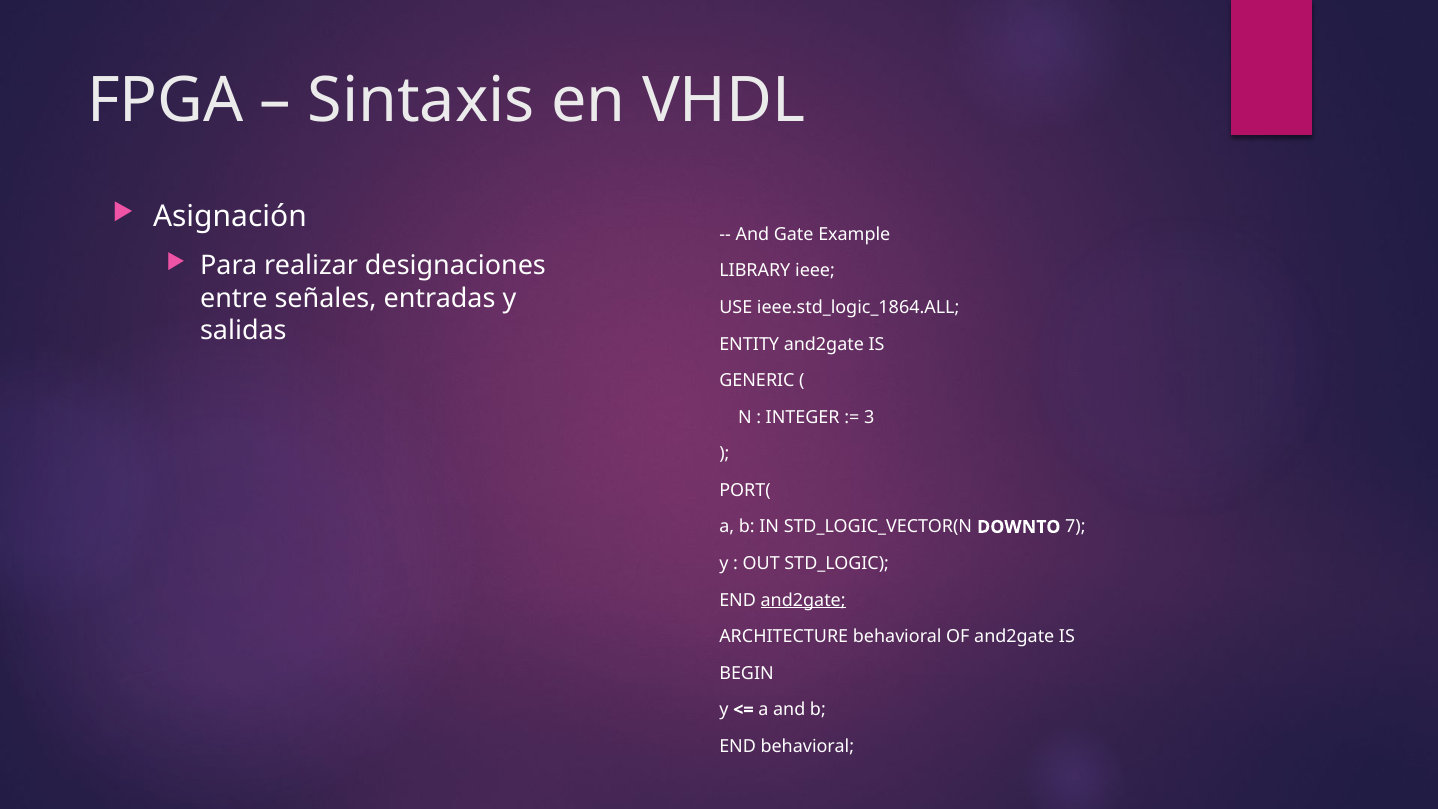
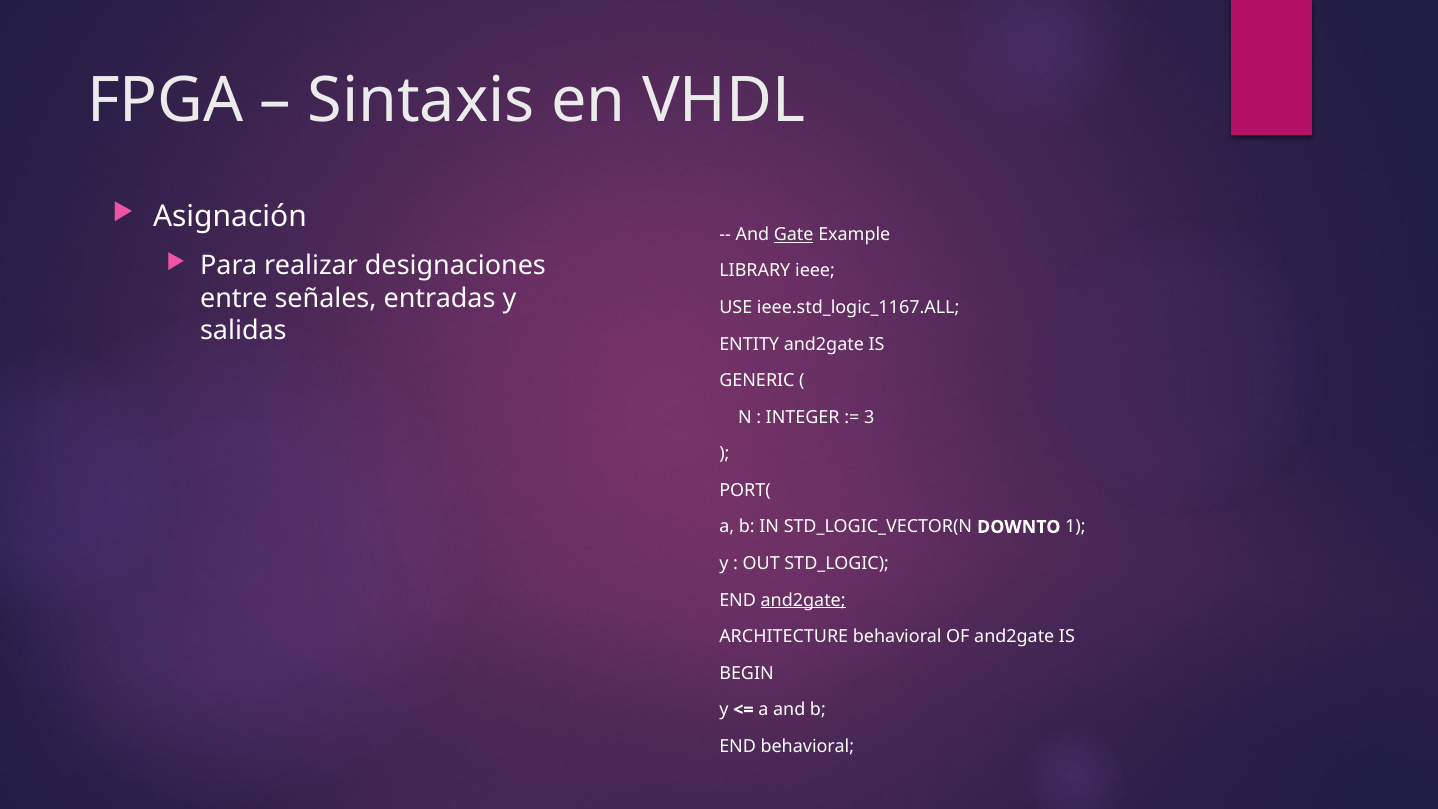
Gate underline: none -> present
ieee.std_logic_1864.ALL: ieee.std_logic_1864.ALL -> ieee.std_logic_1167.ALL
7: 7 -> 1
